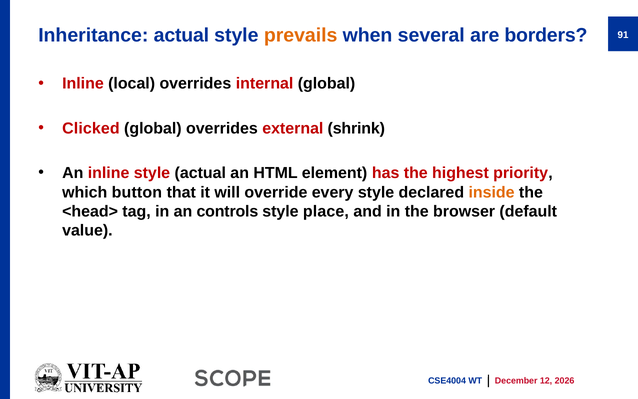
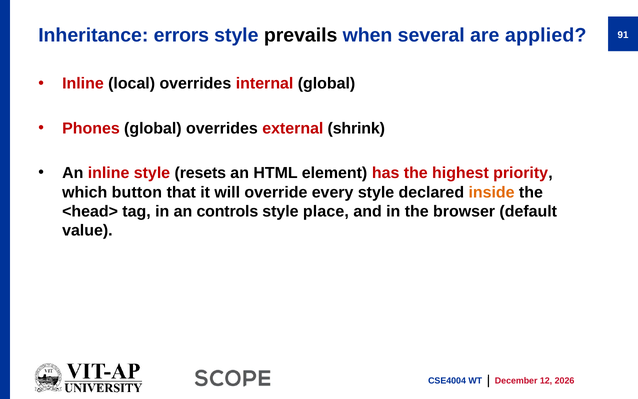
Inheritance actual: actual -> errors
prevails colour: orange -> black
borders: borders -> applied
Clicked: Clicked -> Phones
style actual: actual -> resets
